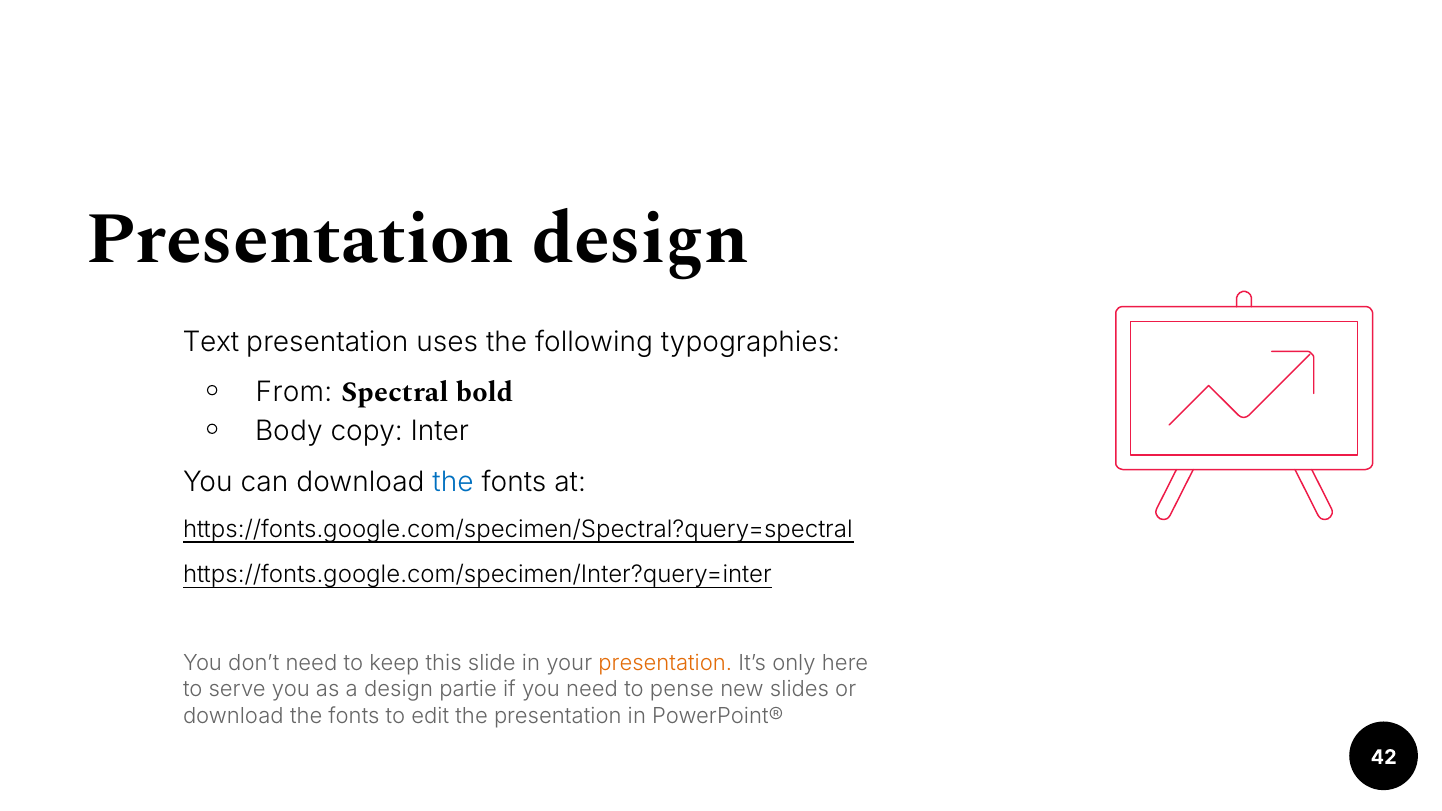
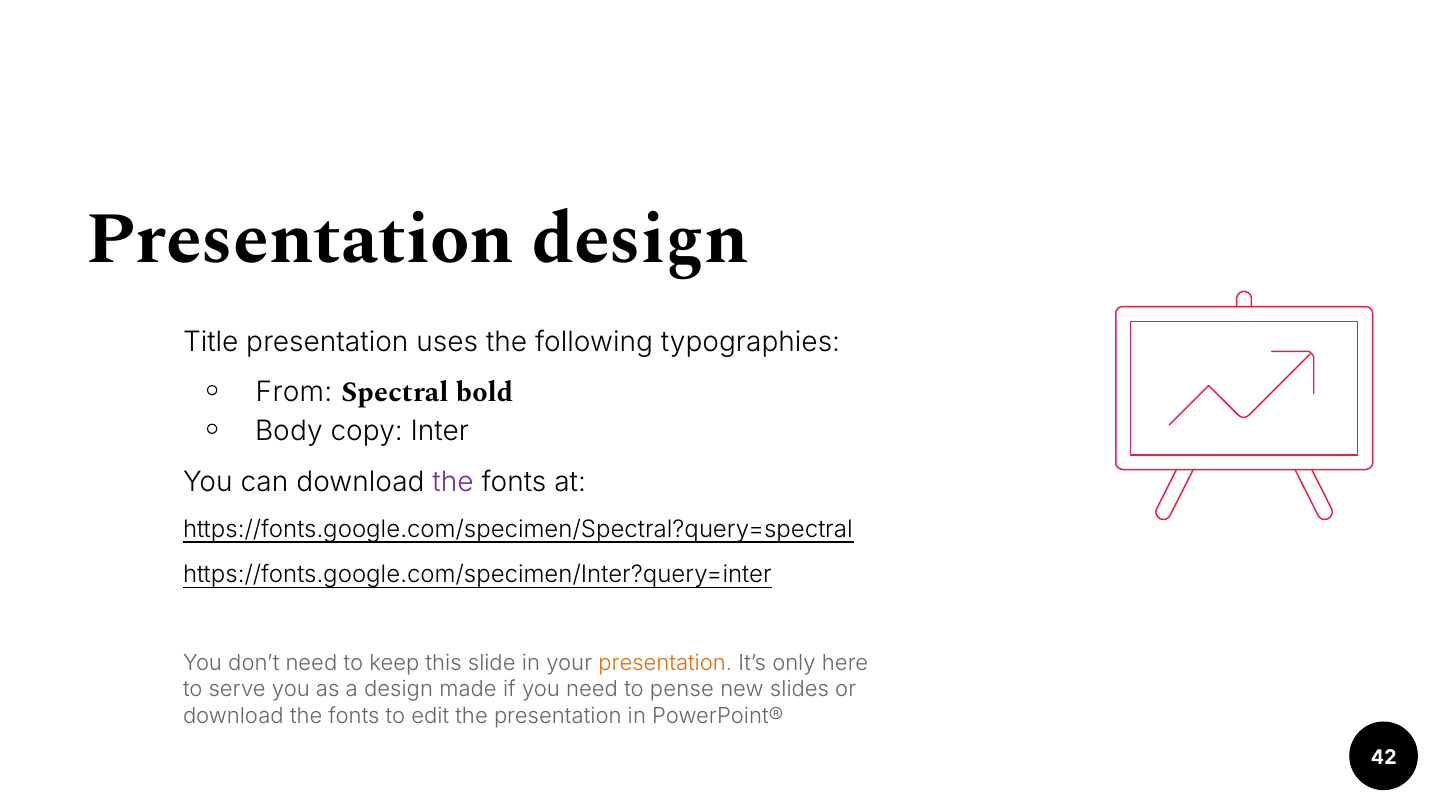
Text: Text -> Title
the at (453, 482) colour: blue -> purple
partie: partie -> made
